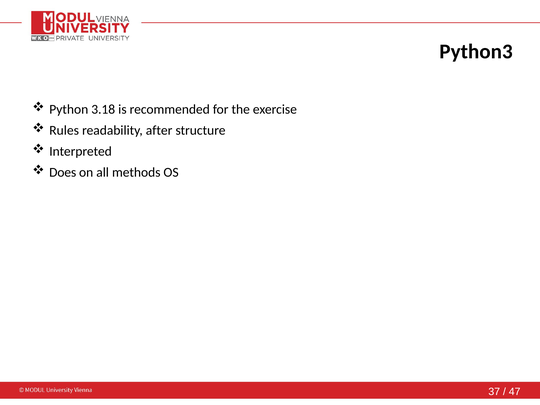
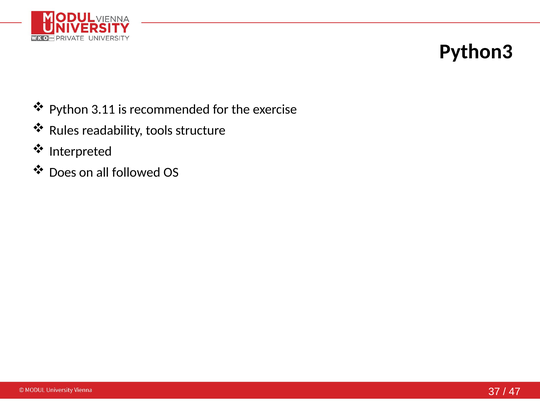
3.18: 3.18 -> 3.11
after: after -> tools
methods: methods -> followed
